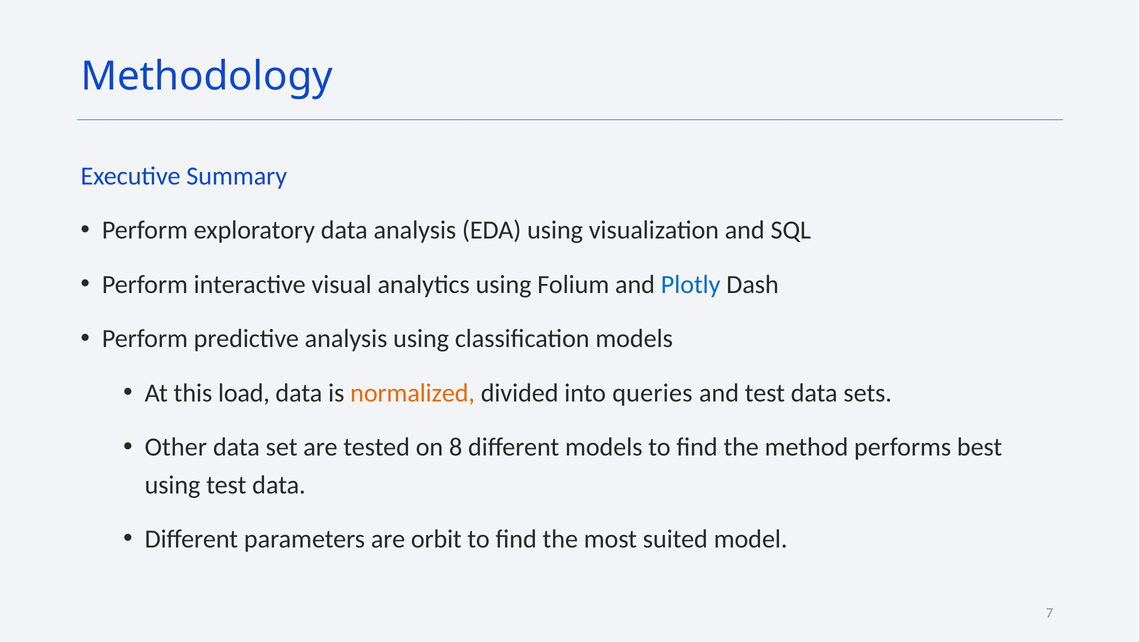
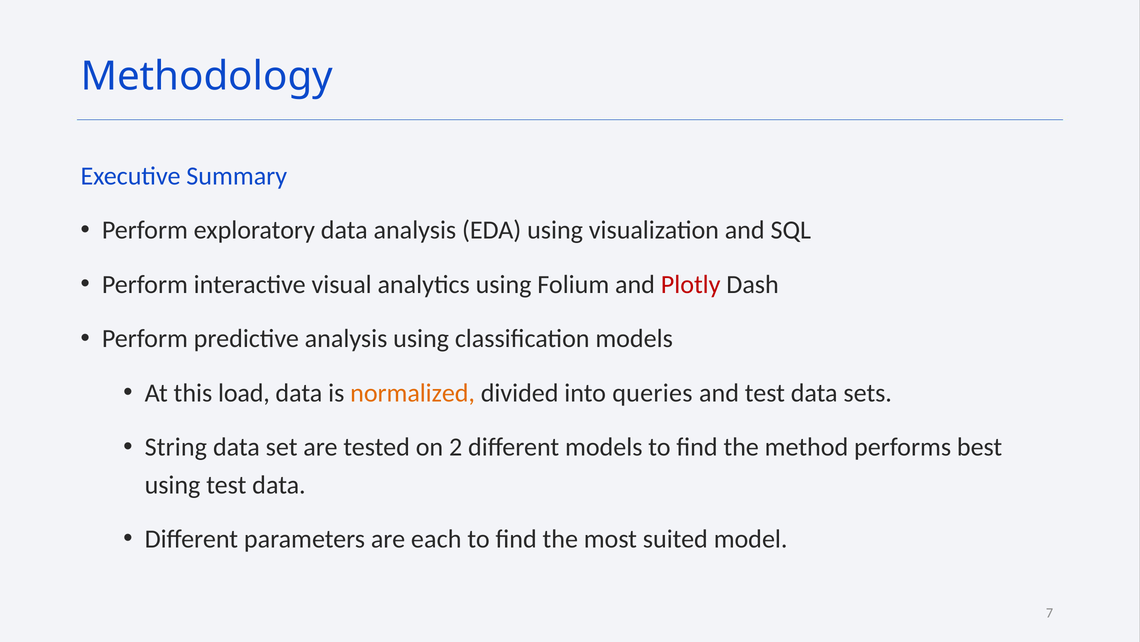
Plotly colour: blue -> red
Other: Other -> String
8: 8 -> 2
orbit: orbit -> each
